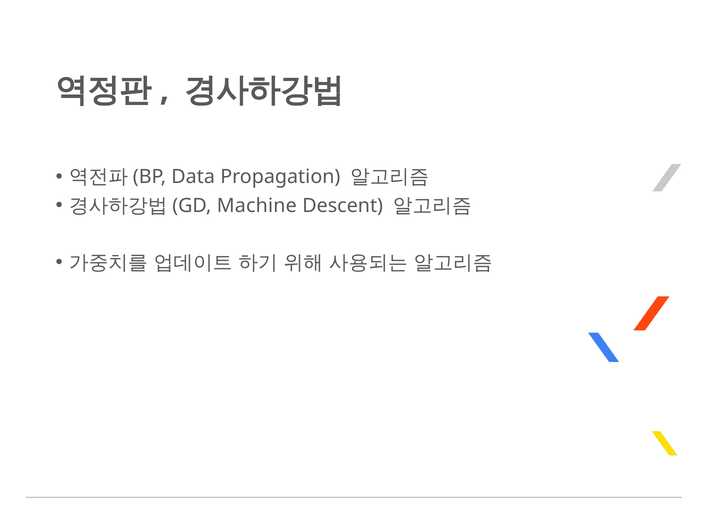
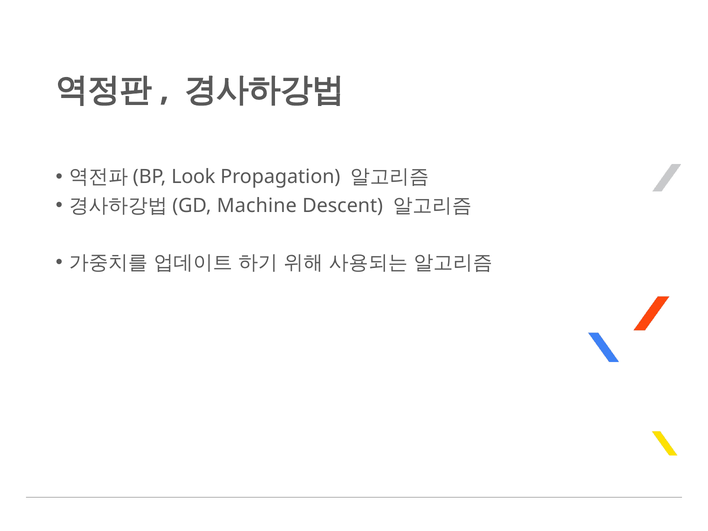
Data: Data -> Look
